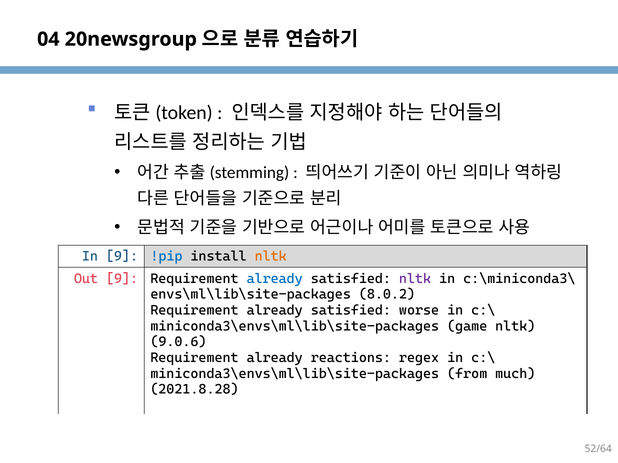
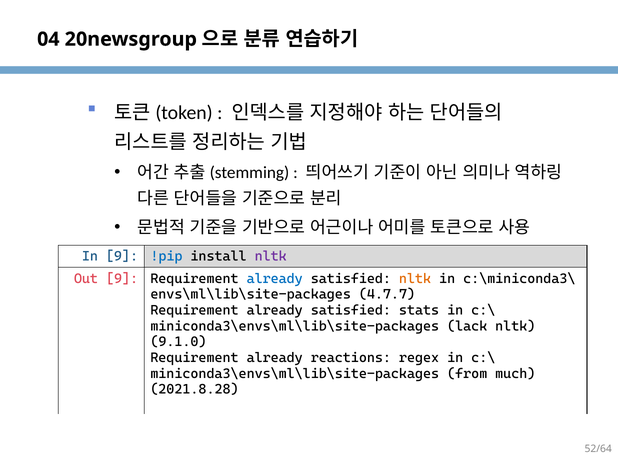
nltk at (271, 257) colour: orange -> purple
nltk at (415, 279) colour: purple -> orange
8.0.2: 8.0.2 -> 4.7.7
worse: worse -> stats
game: game -> lack
9.0.6: 9.0.6 -> 9.1.0
